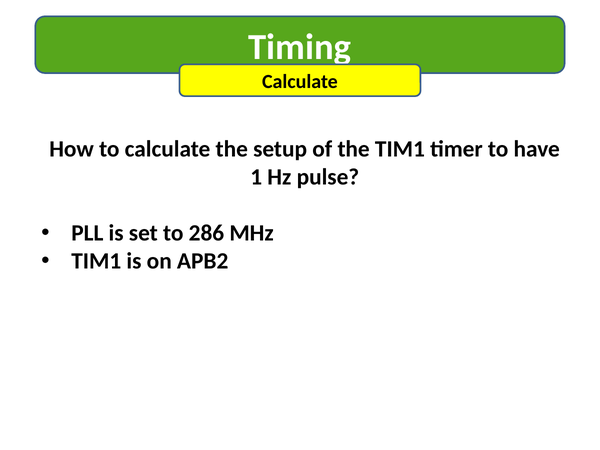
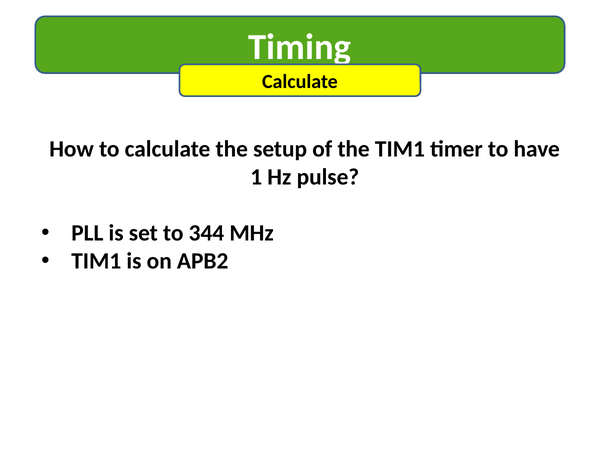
286: 286 -> 344
